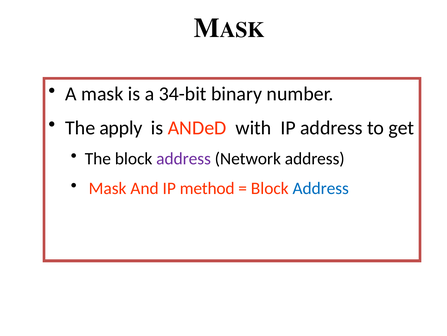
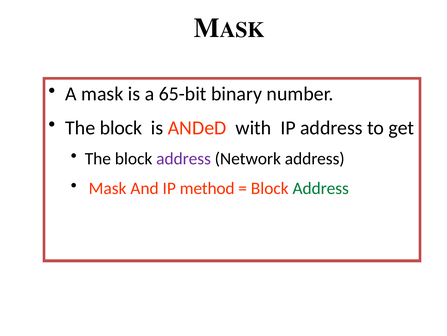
34-bit: 34-bit -> 65-bit
apply at (121, 128): apply -> block
Address at (321, 188) colour: blue -> green
